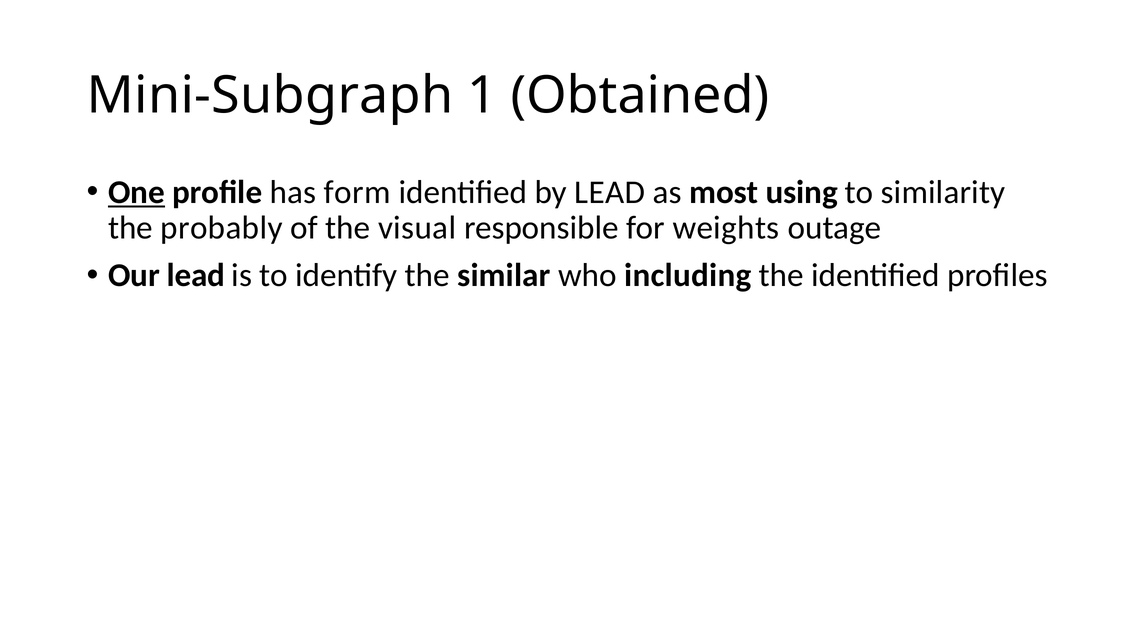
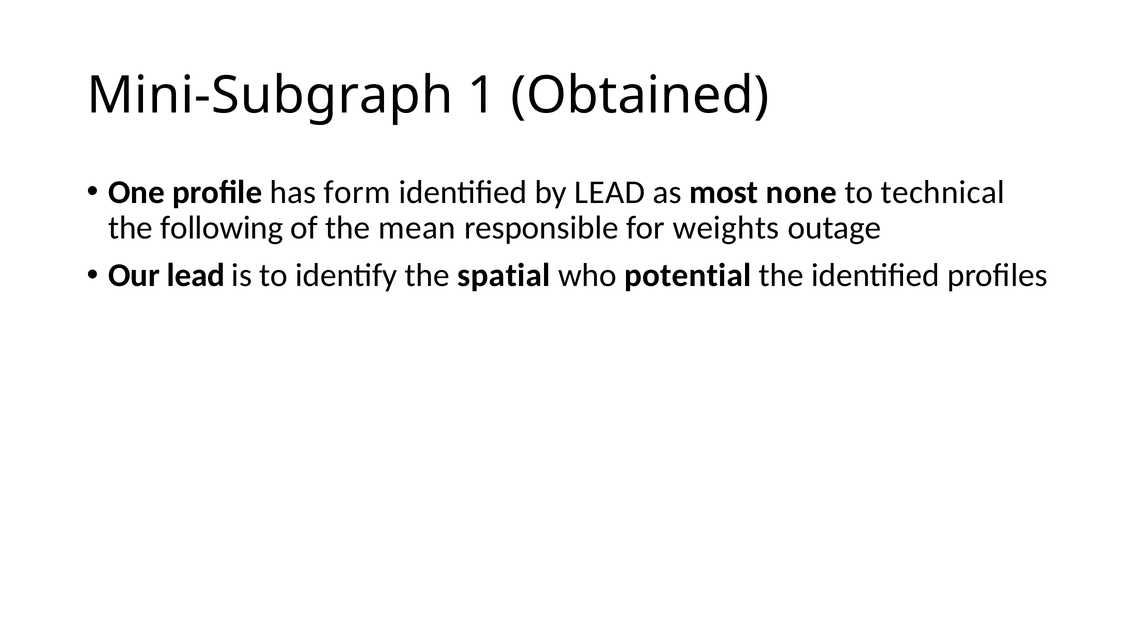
One underline: present -> none
using: using -> none
similarity: similarity -> technical
probably: probably -> following
visual: visual -> mean
similar: similar -> spatial
including: including -> potential
